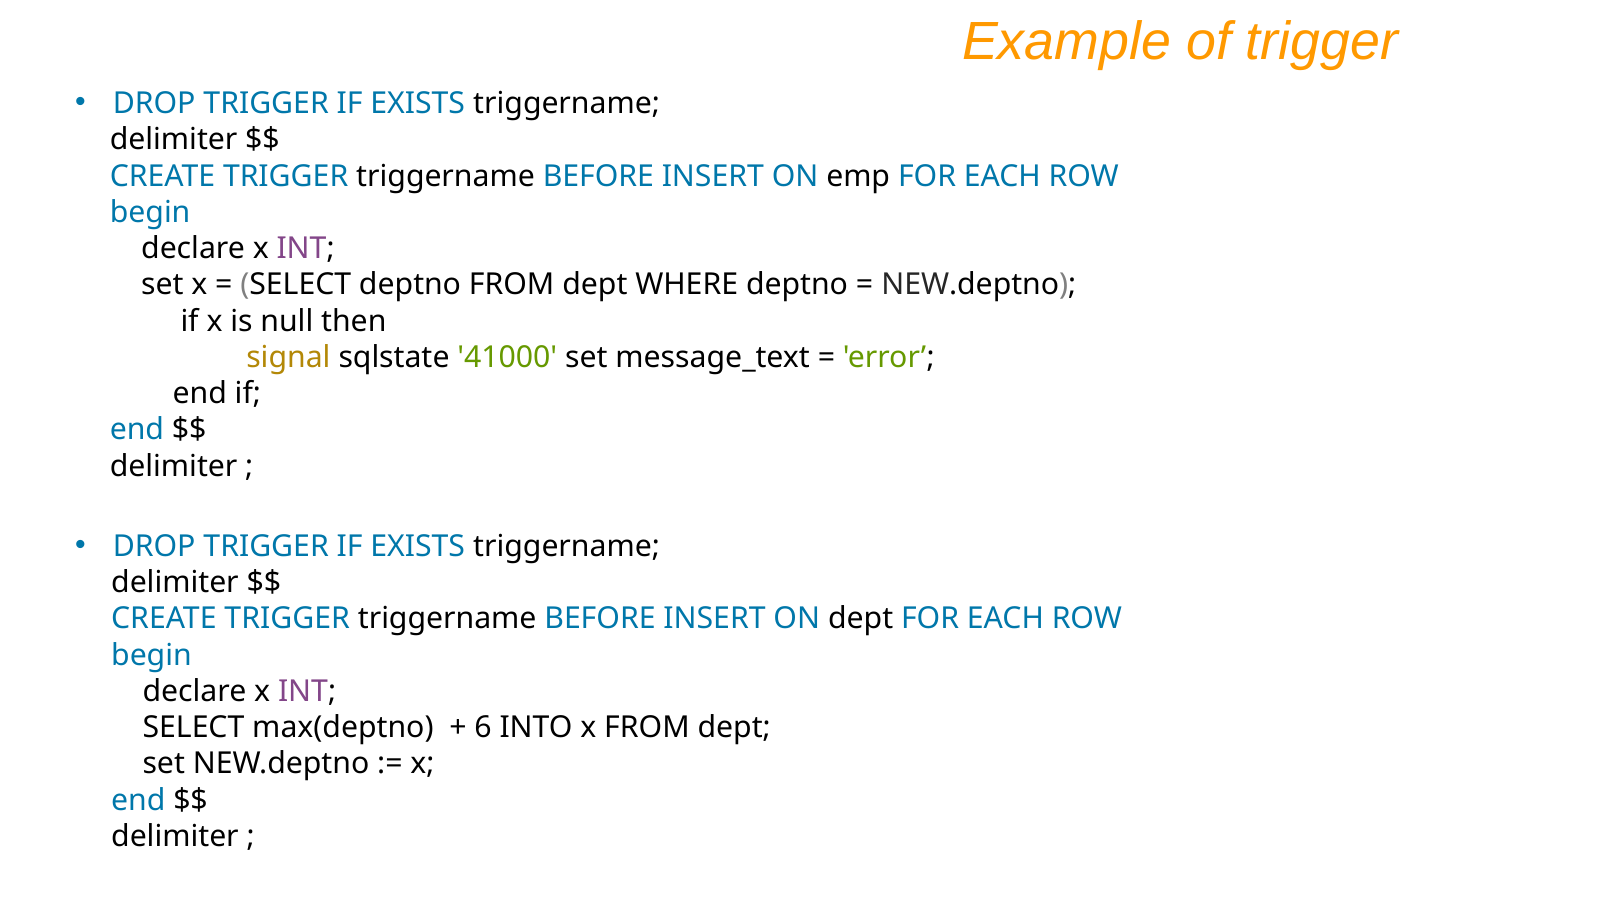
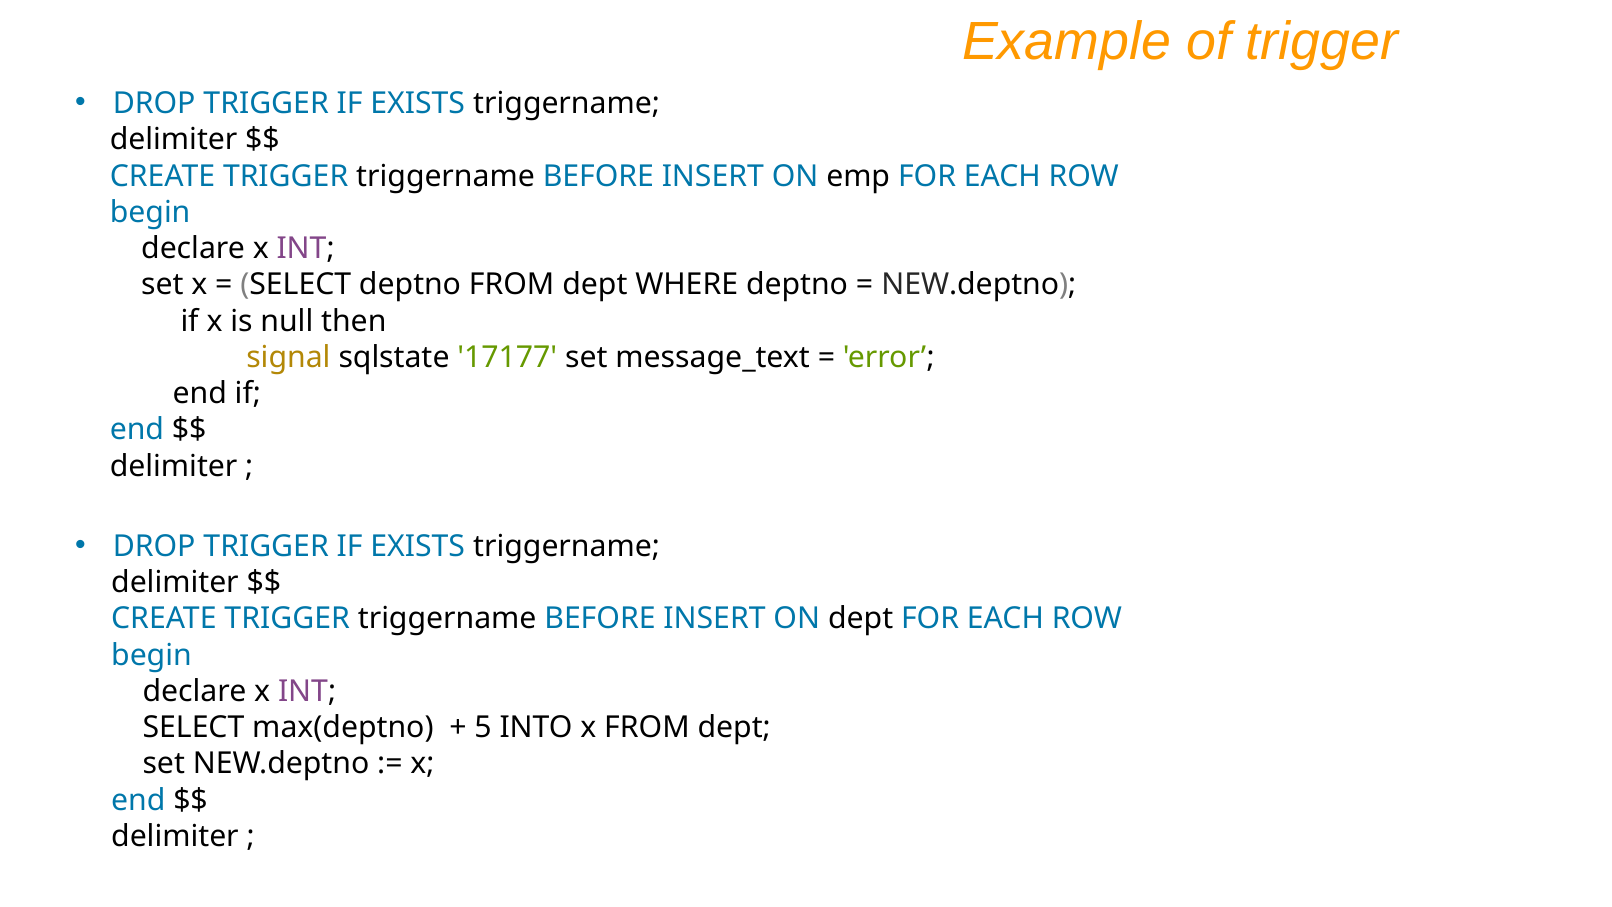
41000: 41000 -> 17177
6: 6 -> 5
